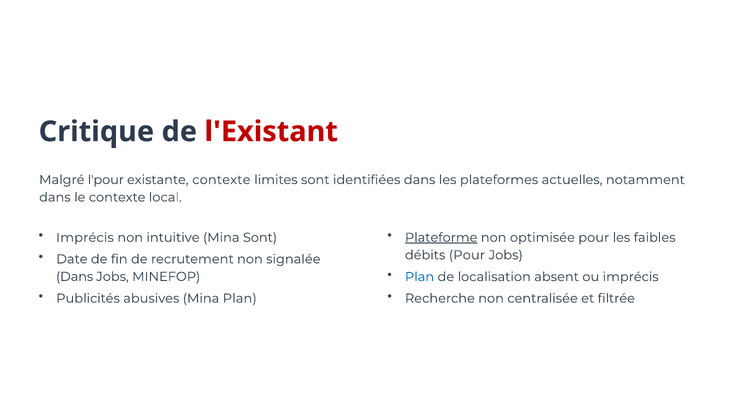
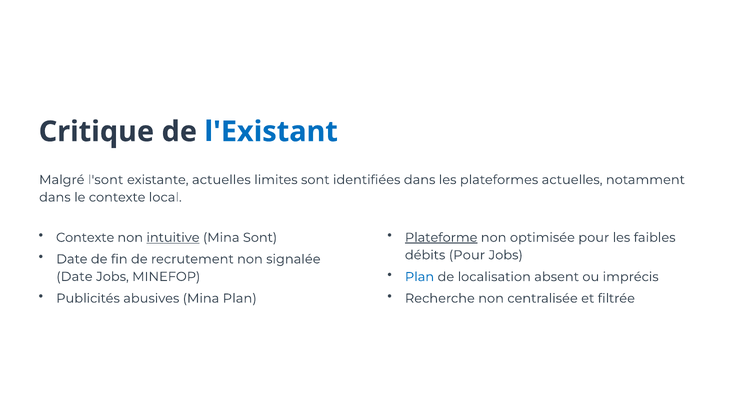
l'Existant colour: red -> blue
l'pour: l'pour -> l'sont
existante contexte: contexte -> actuelles
Imprécis at (85, 238): Imprécis -> Contexte
intuitive underline: none -> present
Dans at (75, 277): Dans -> Date
